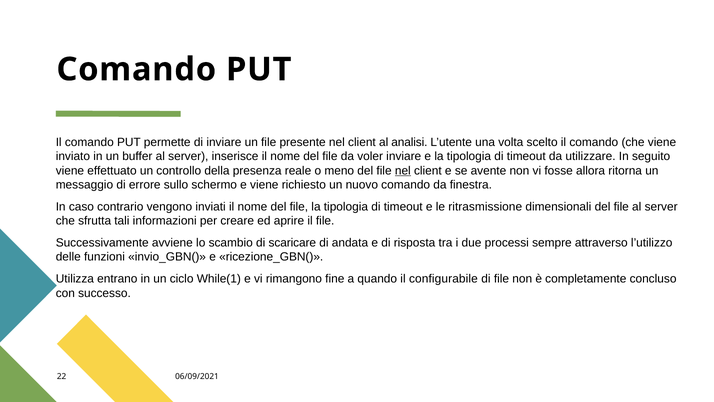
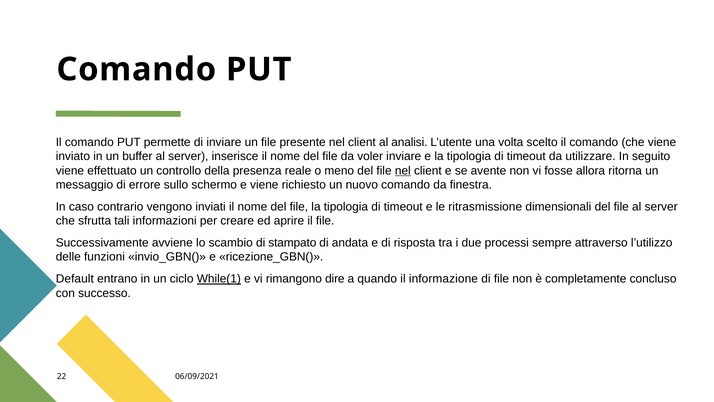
scaricare: scaricare -> stampato
Utilizza: Utilizza -> Default
While(1 underline: none -> present
fine: fine -> dire
configurabile: configurabile -> informazione
